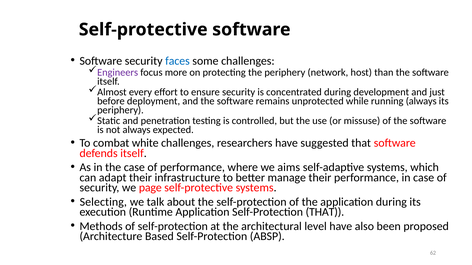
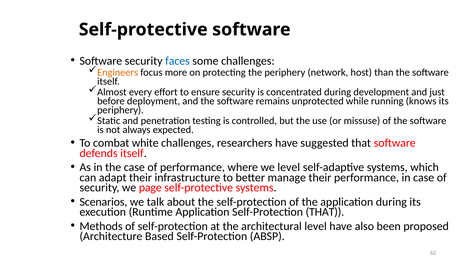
Engineers colour: purple -> orange
running always: always -> knows
we aims: aims -> level
Selecting: Selecting -> Scenarios
